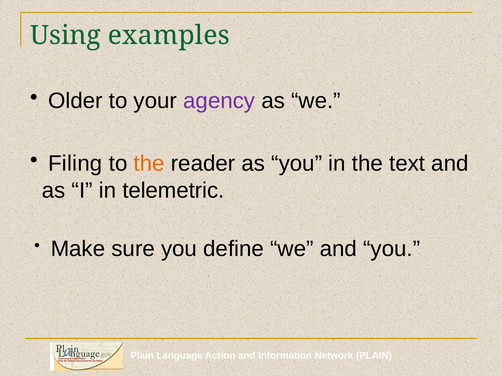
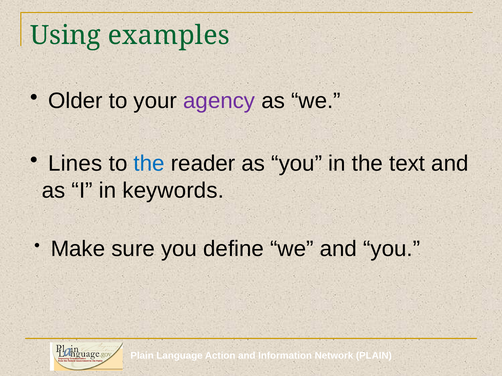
Filing: Filing -> Lines
the at (149, 164) colour: orange -> blue
telemetric: telemetric -> keywords
